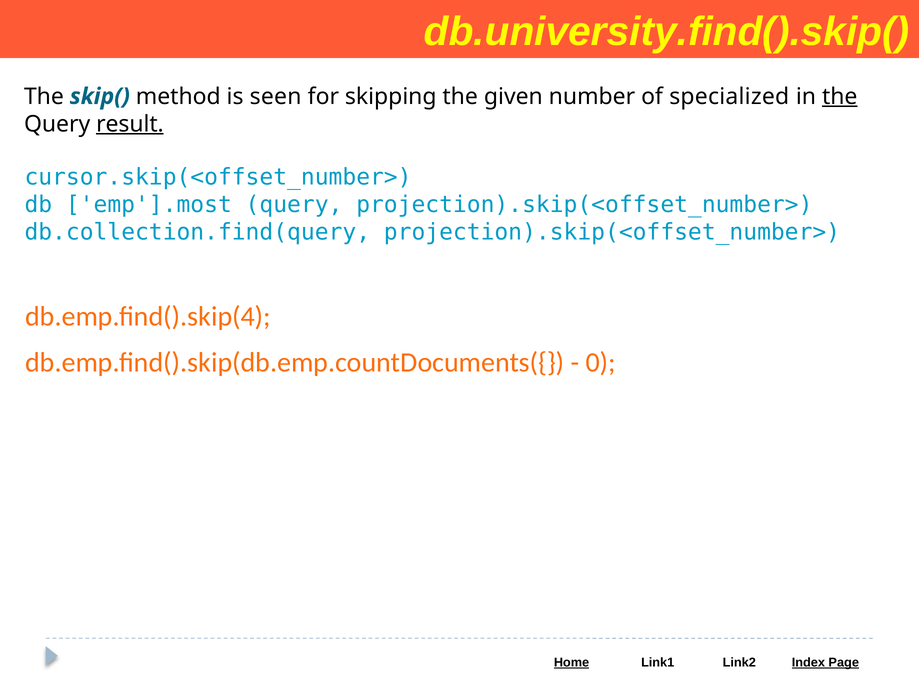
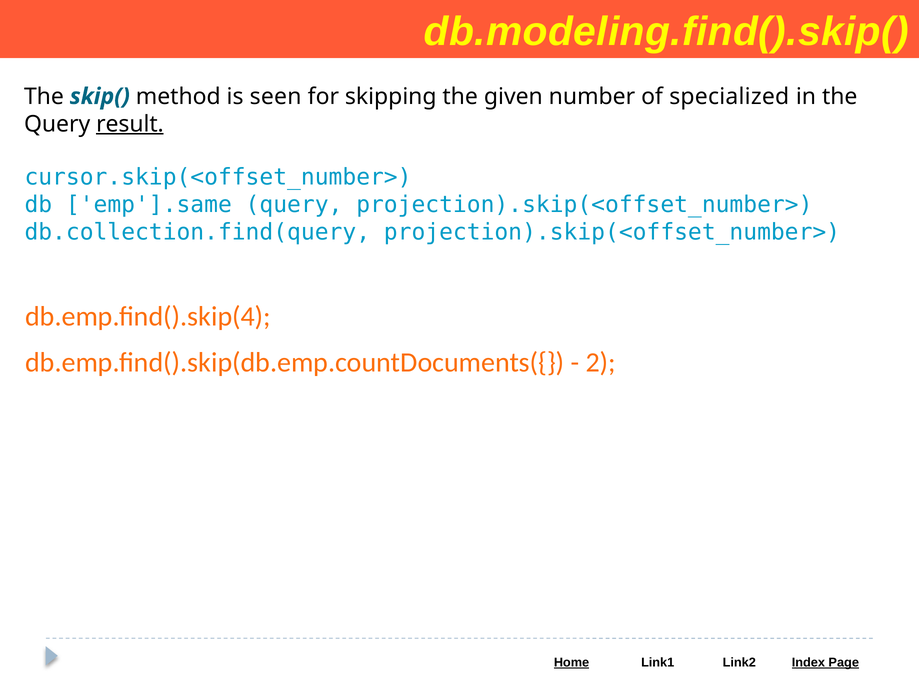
db.university.find().skip(: db.university.find().skip( -> db.modeling.find().skip(
the at (840, 96) underline: present -> none
emp'].most: emp'].most -> emp'].same
0: 0 -> 2
